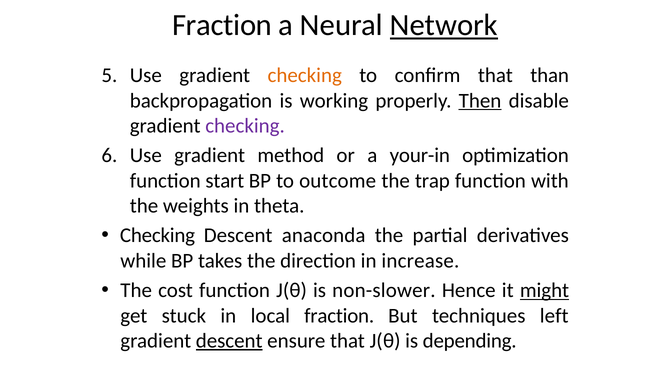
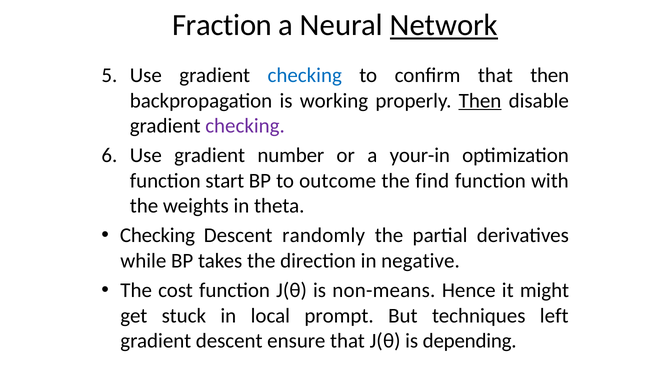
checking at (305, 75) colour: orange -> blue
that than: than -> then
method: method -> number
trap: trap -> find
anaconda: anaconda -> randomly
increase: increase -> negative
non-slower: non-slower -> non-means
might underline: present -> none
local fraction: fraction -> prompt
descent at (229, 340) underline: present -> none
